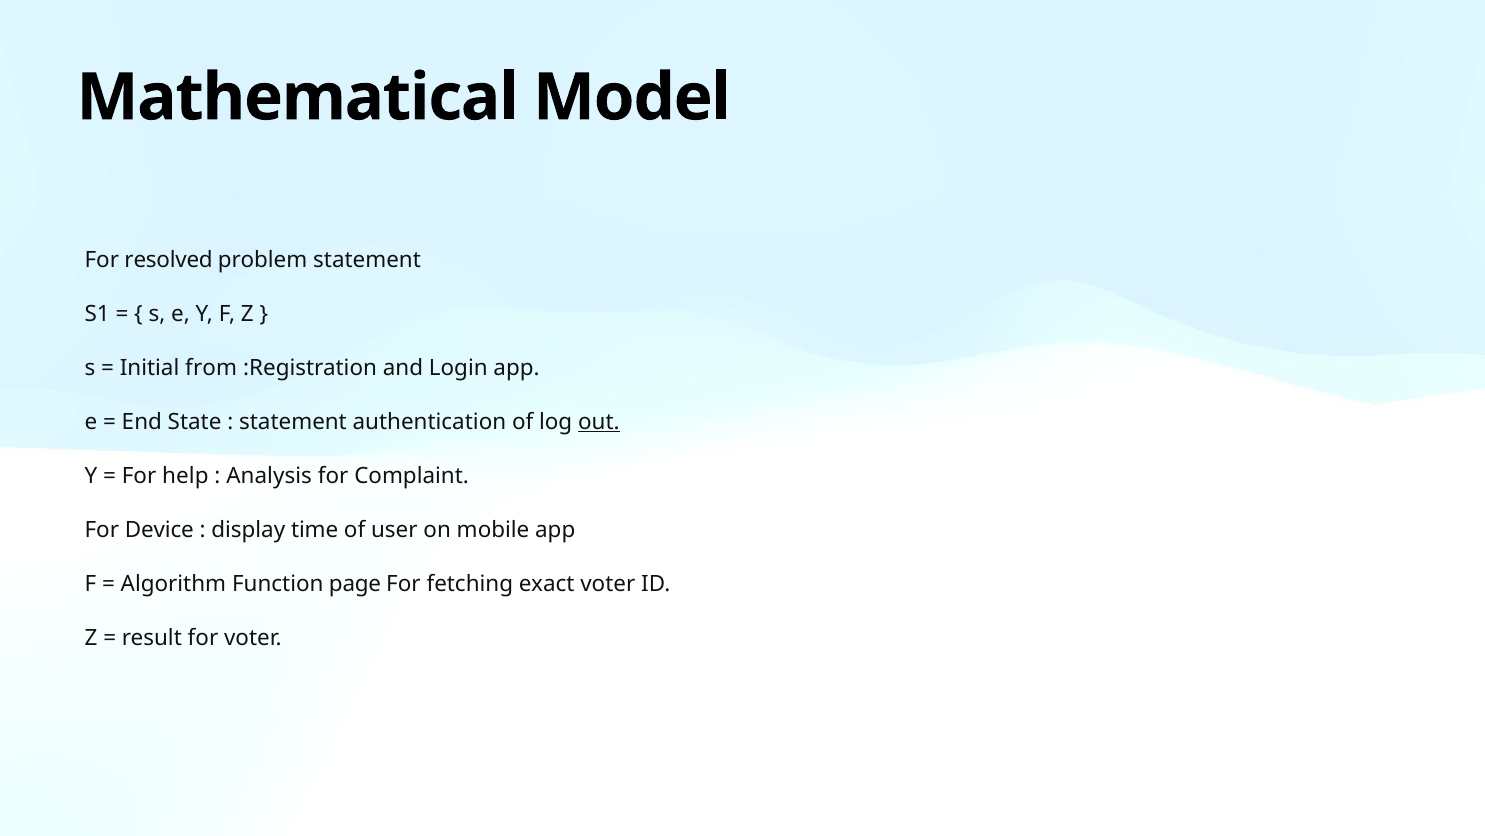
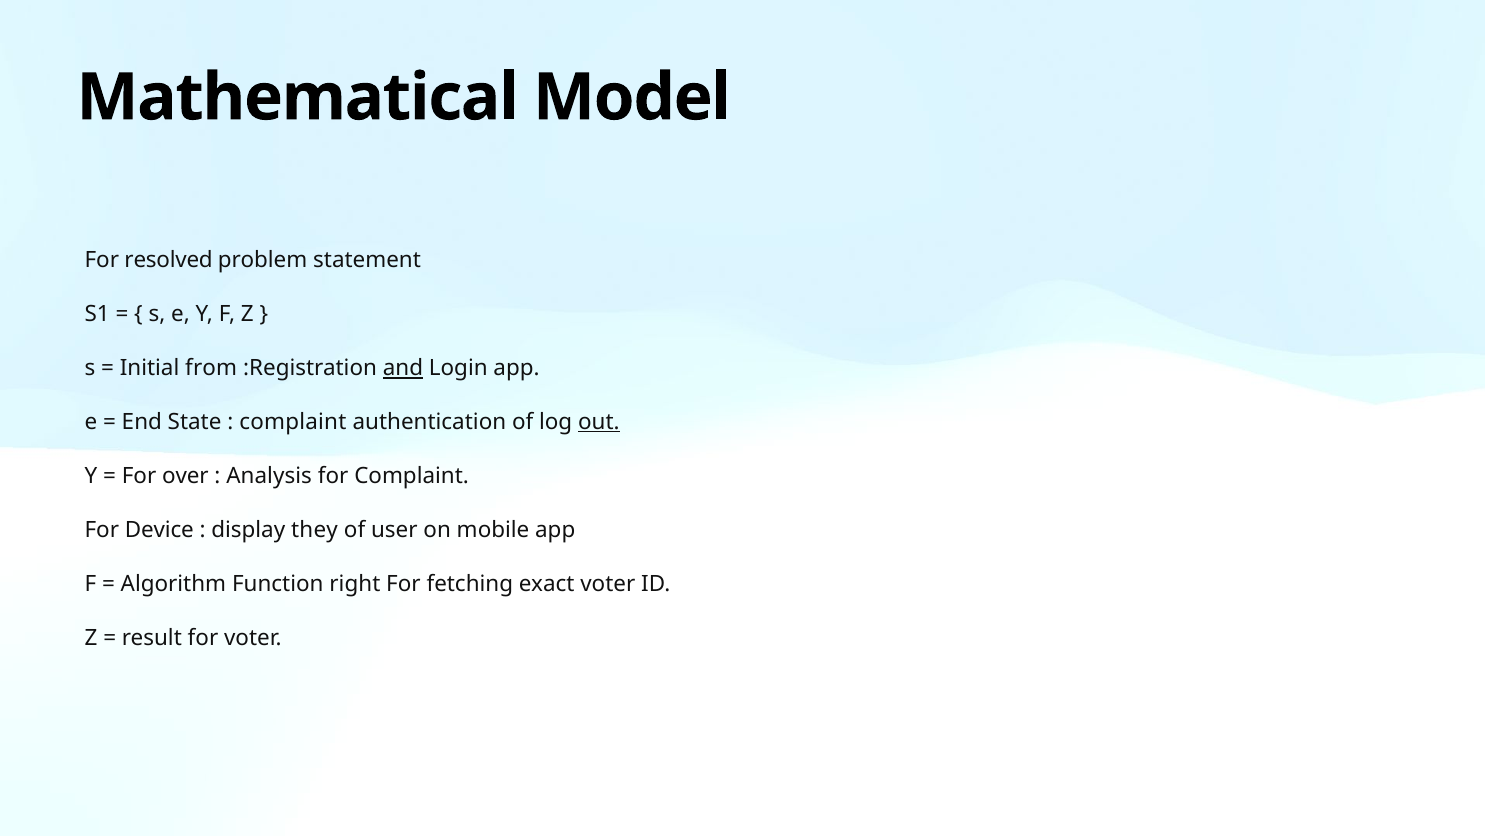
and underline: none -> present
statement at (293, 422): statement -> complaint
help: help -> over
time: time -> they
page: page -> right
